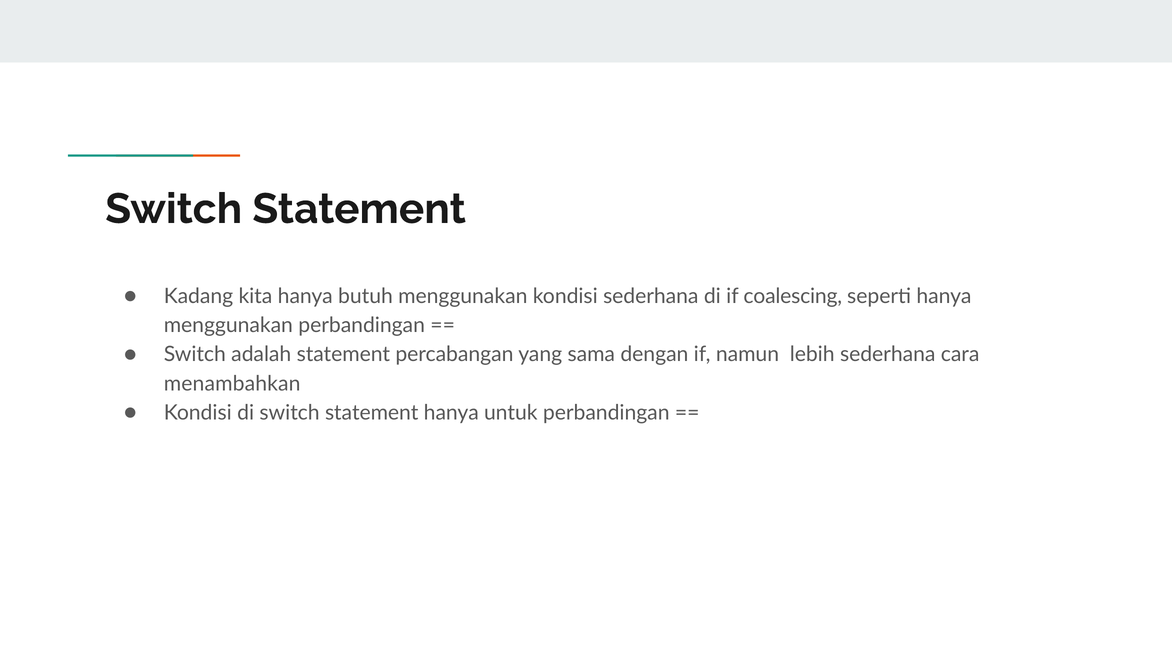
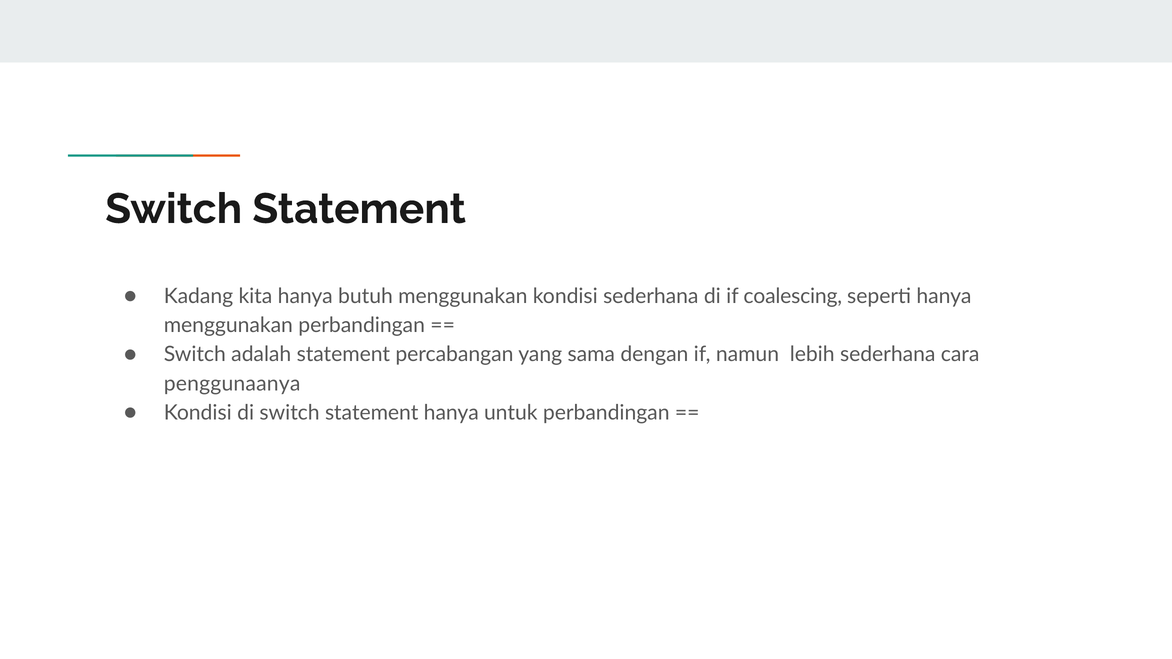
menambahkan: menambahkan -> penggunaanya
